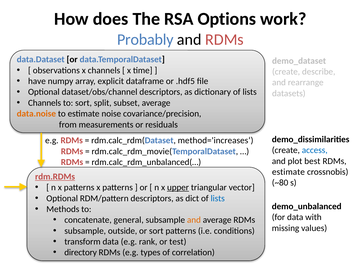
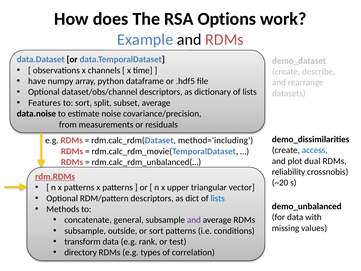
Probably: Probably -> Example
explicit: explicit -> python
Channels at (45, 103): Channels -> Features
data.noise colour: orange -> black
method='increases‘: method='increases‘ -> method='including‘
best: best -> dual
estimate at (288, 172): estimate -> reliability
~80: ~80 -> ~20
upper underline: present -> none
and at (194, 220) colour: orange -> purple
